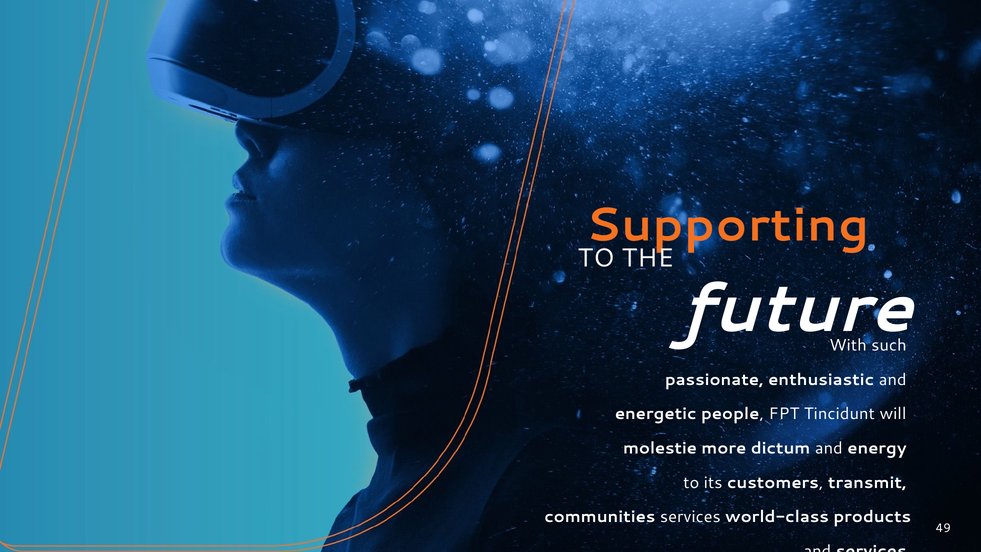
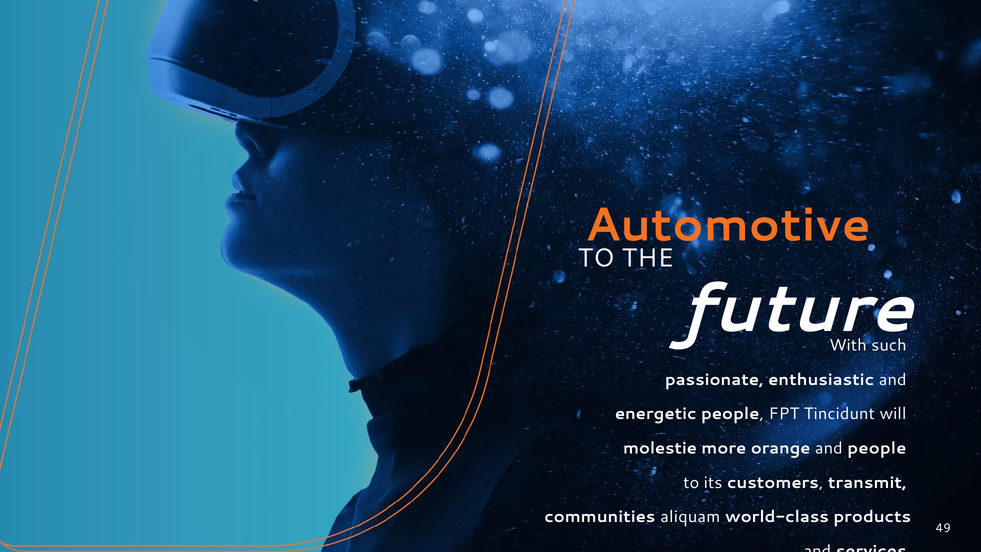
Supporting: Supporting -> Automotive
dictum: dictum -> orange
and energy: energy -> people
communities services: services -> aliquam
